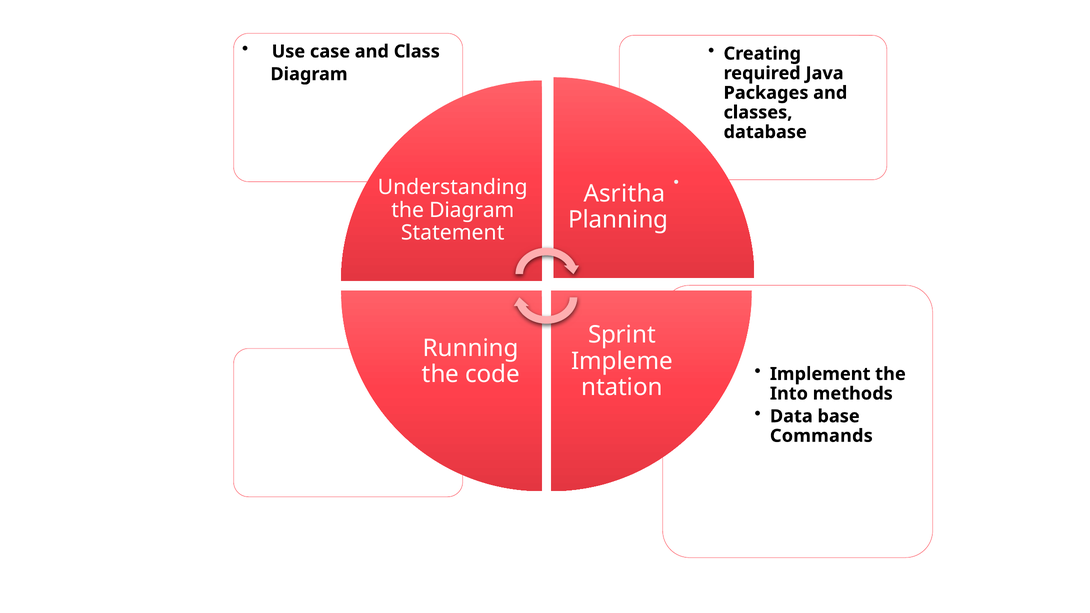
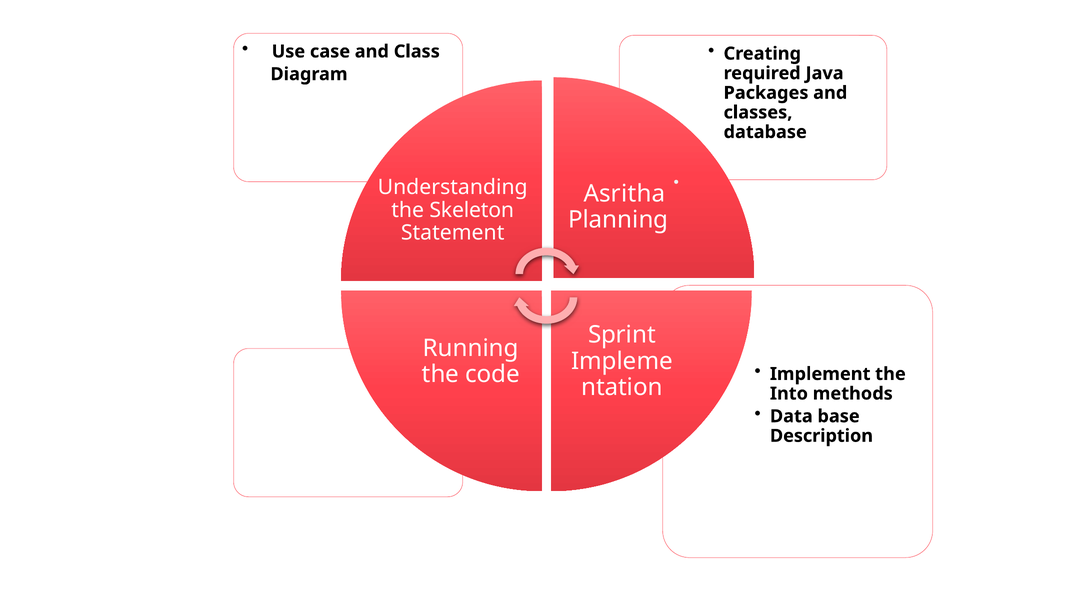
the Diagram: Diagram -> Skeleton
Commands: Commands -> Description
